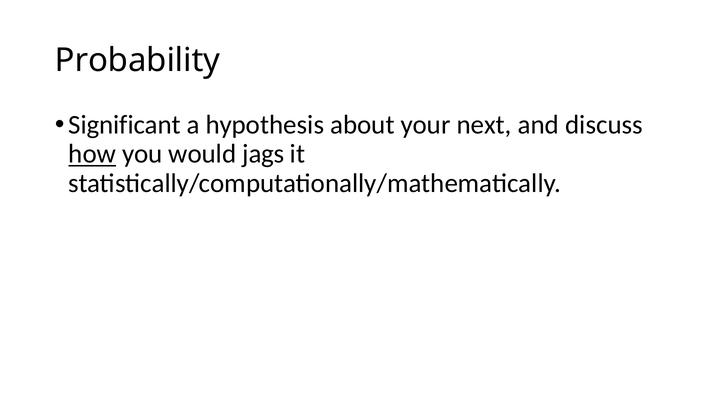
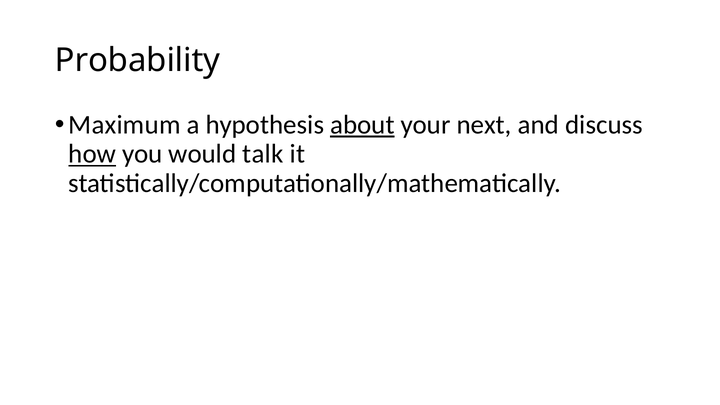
Significant: Significant -> Maximum
about underline: none -> present
jags: jags -> talk
